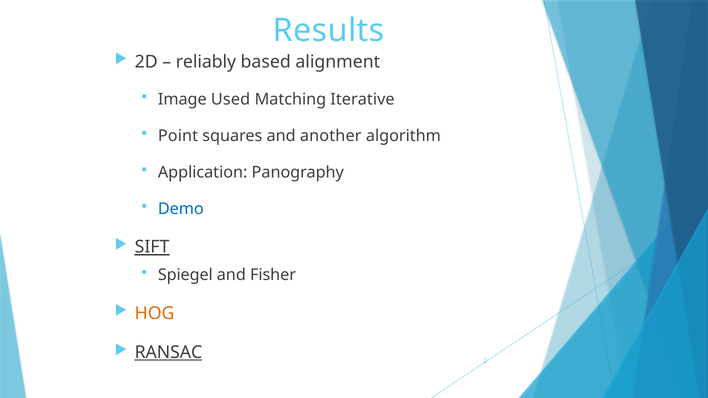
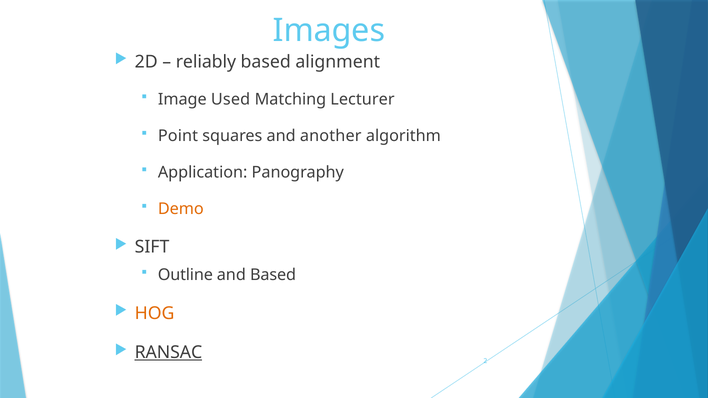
Results: Results -> Images
Iterative: Iterative -> Lecturer
Demo colour: blue -> orange
SIFT underline: present -> none
Spiegel: Spiegel -> Outline
and Fisher: Fisher -> Based
